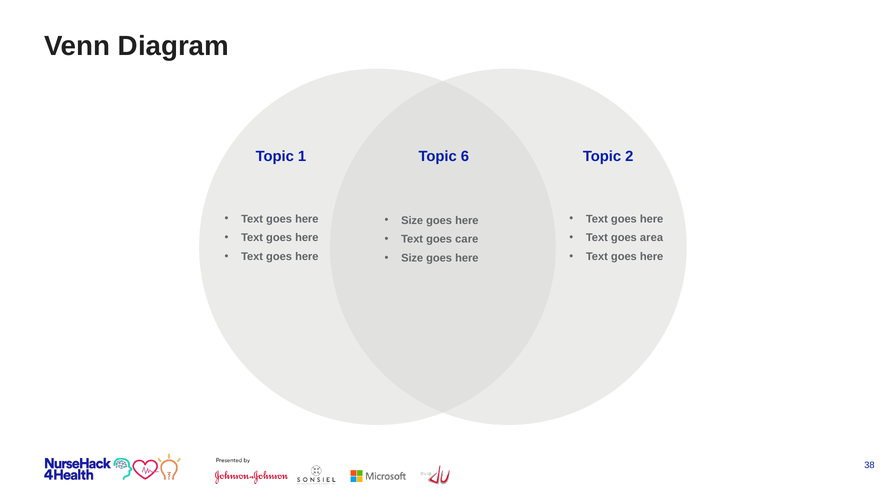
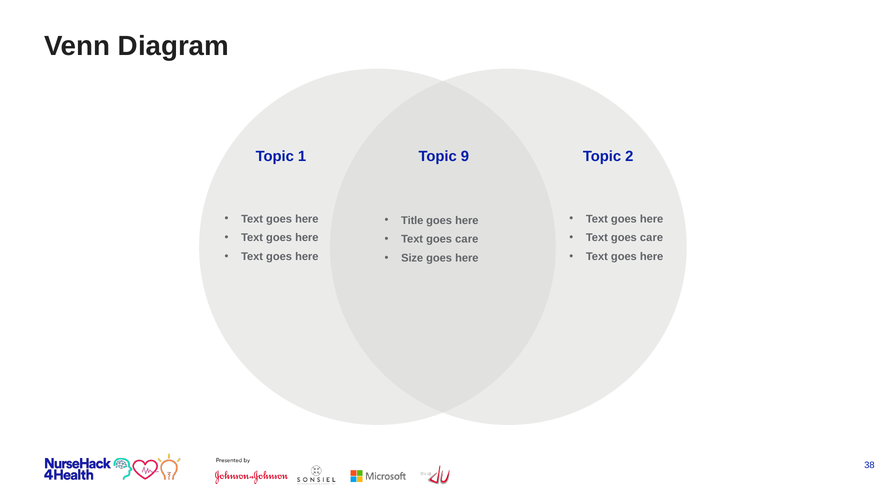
6: 6 -> 9
Size at (412, 221): Size -> Title
area at (652, 238): area -> care
